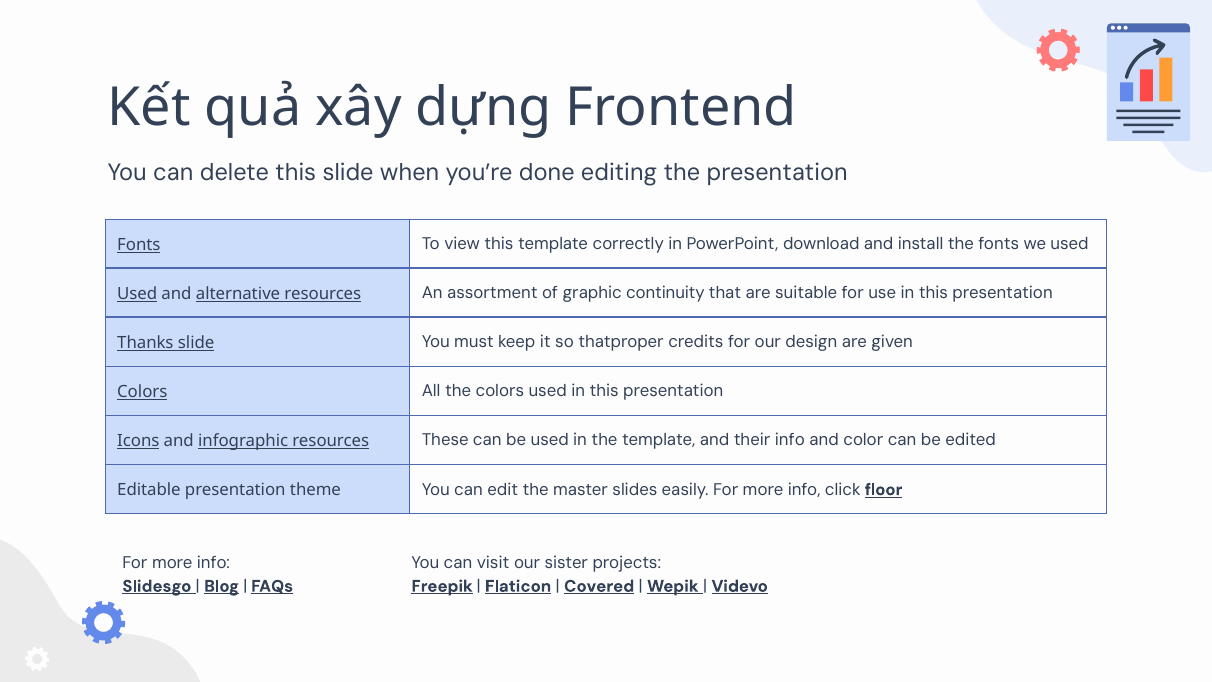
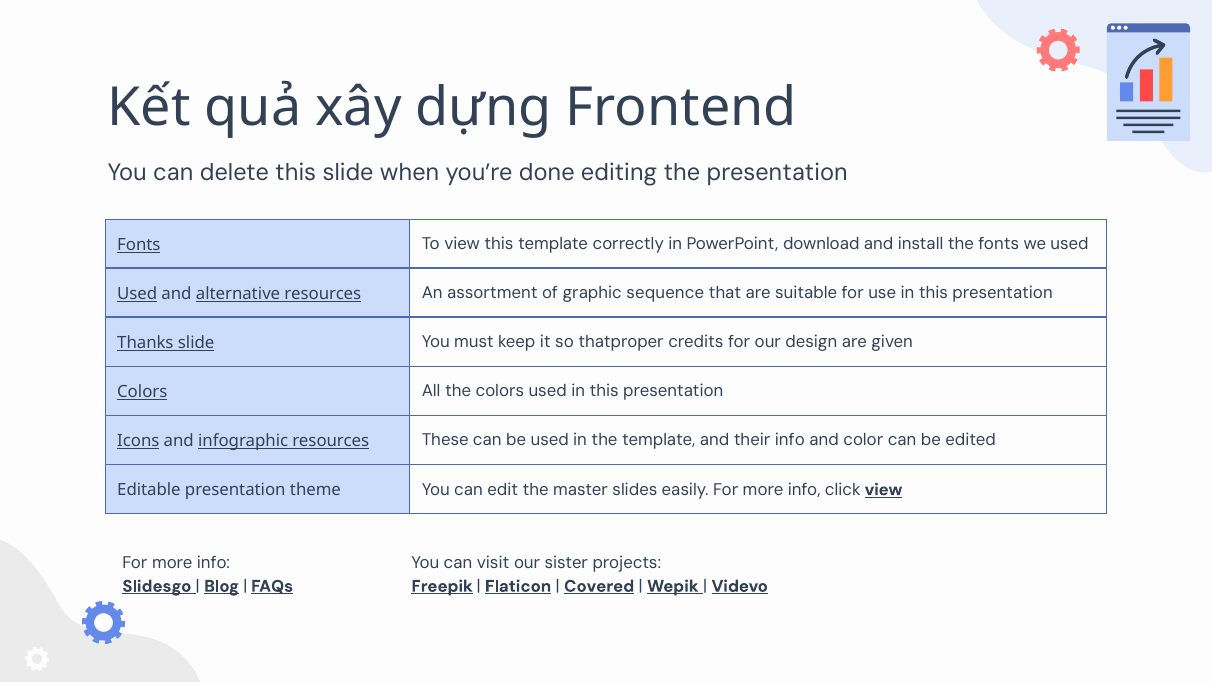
continuity: continuity -> sequence
click floor: floor -> view
